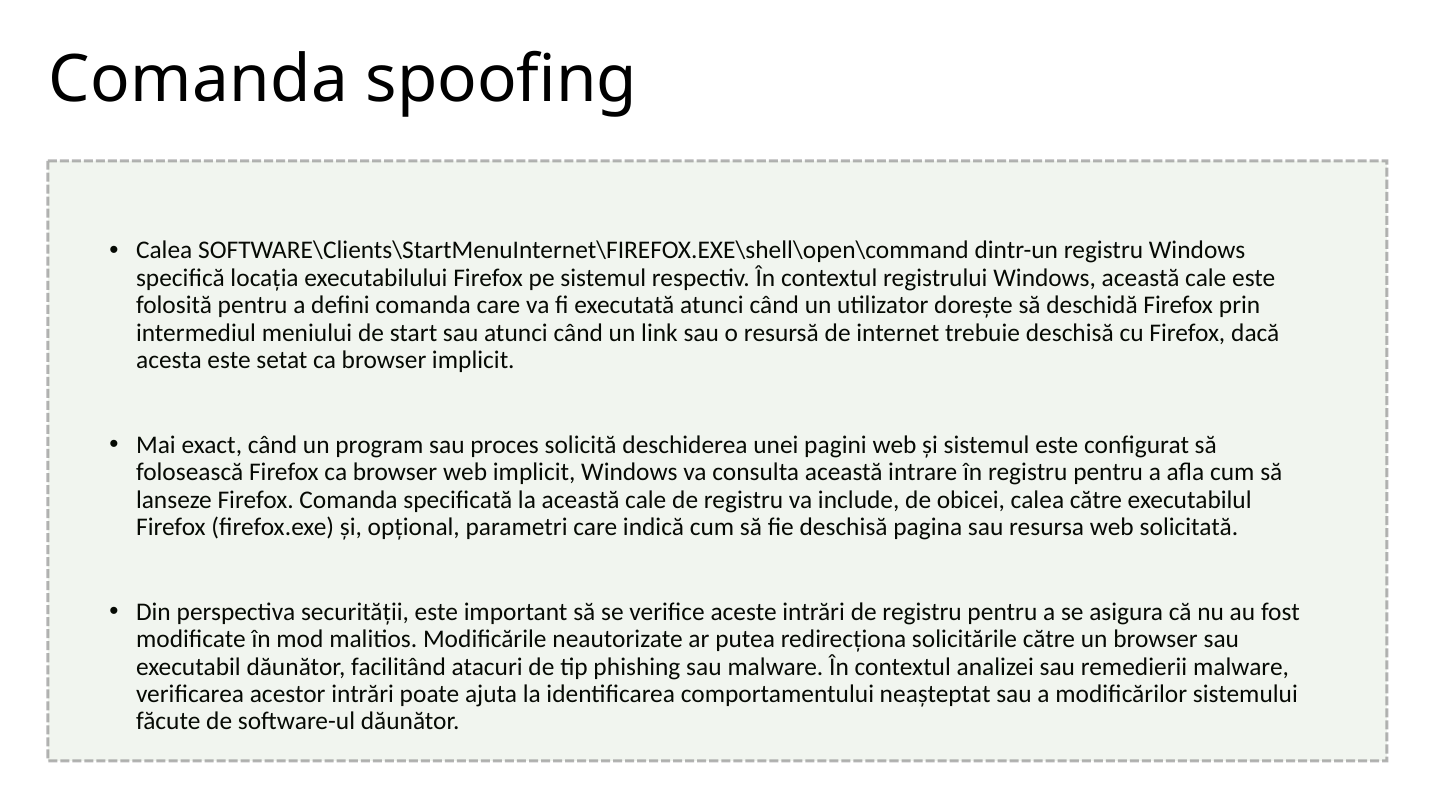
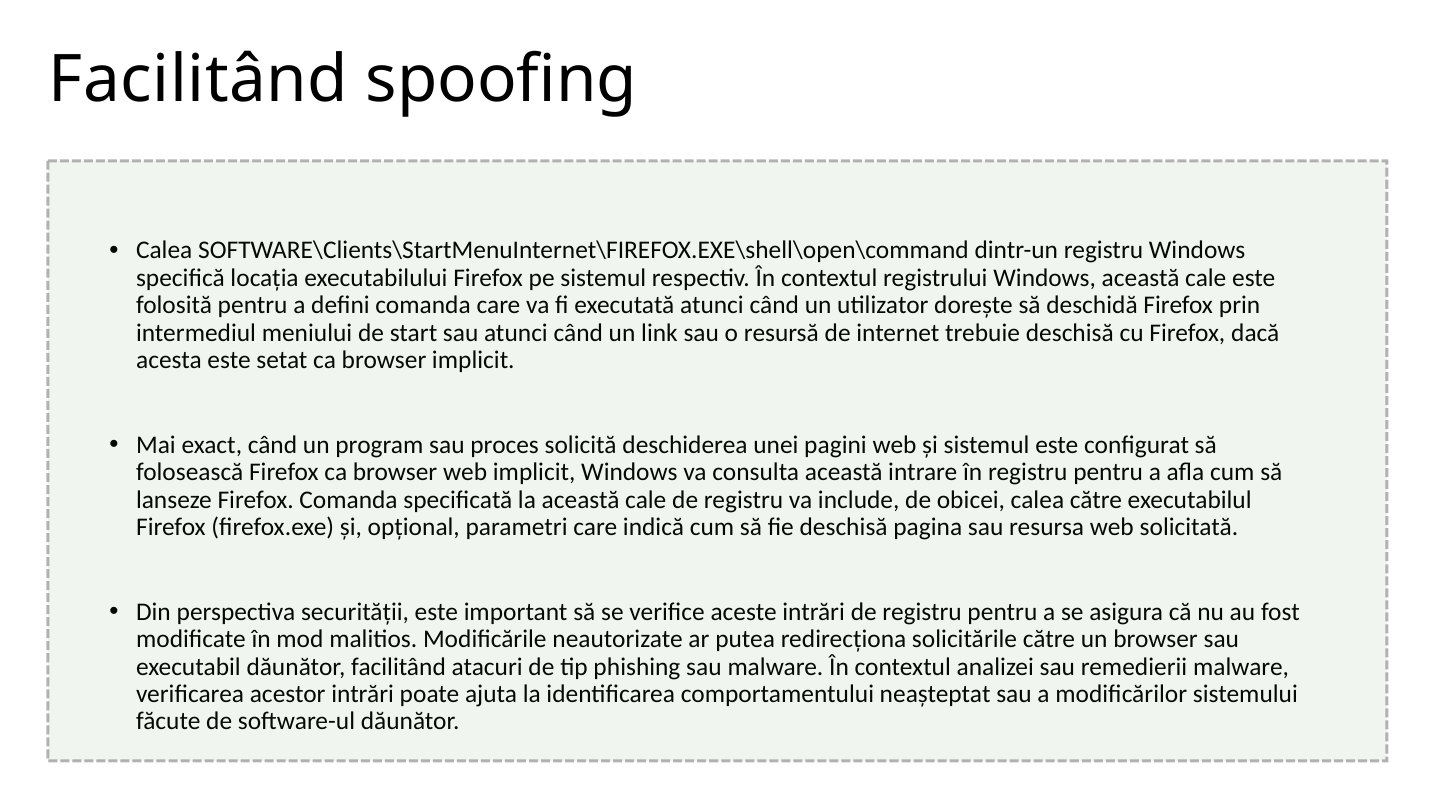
Comanda at (198, 80): Comanda -> Facilitând
